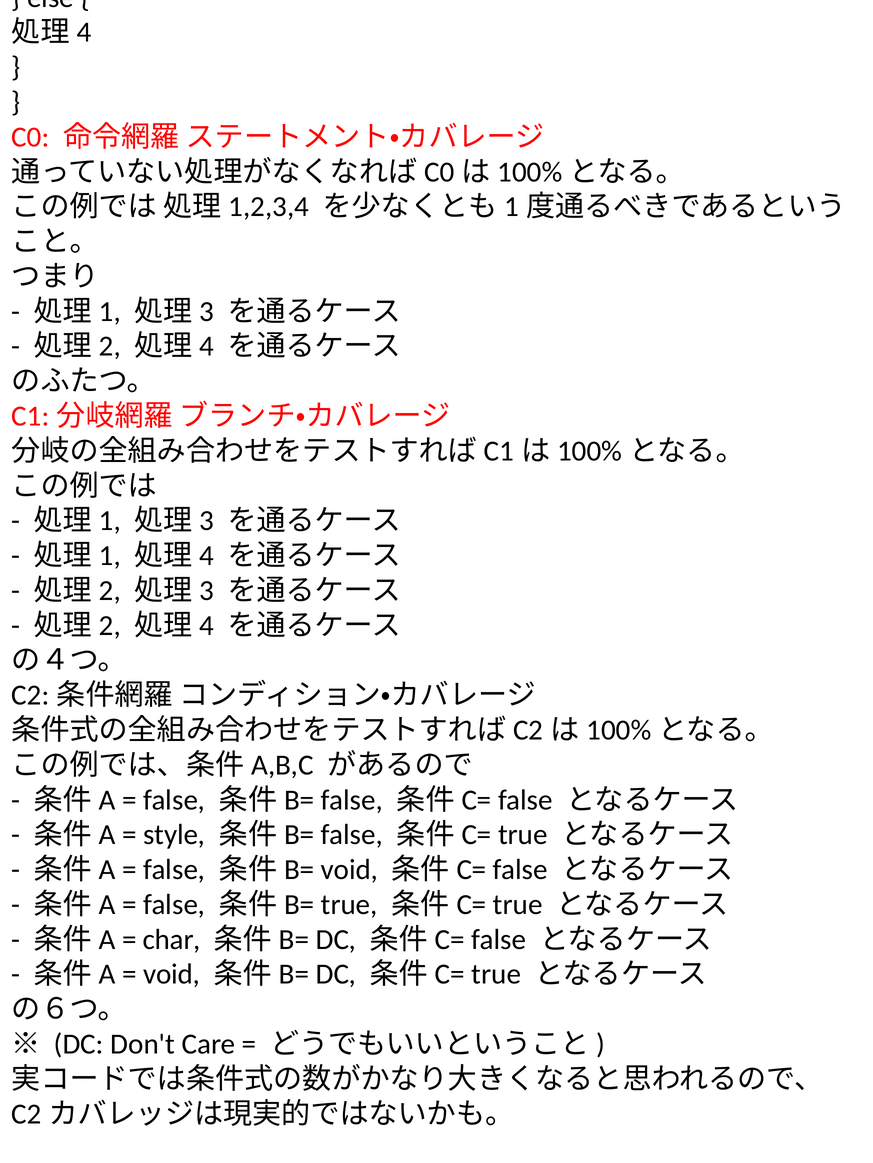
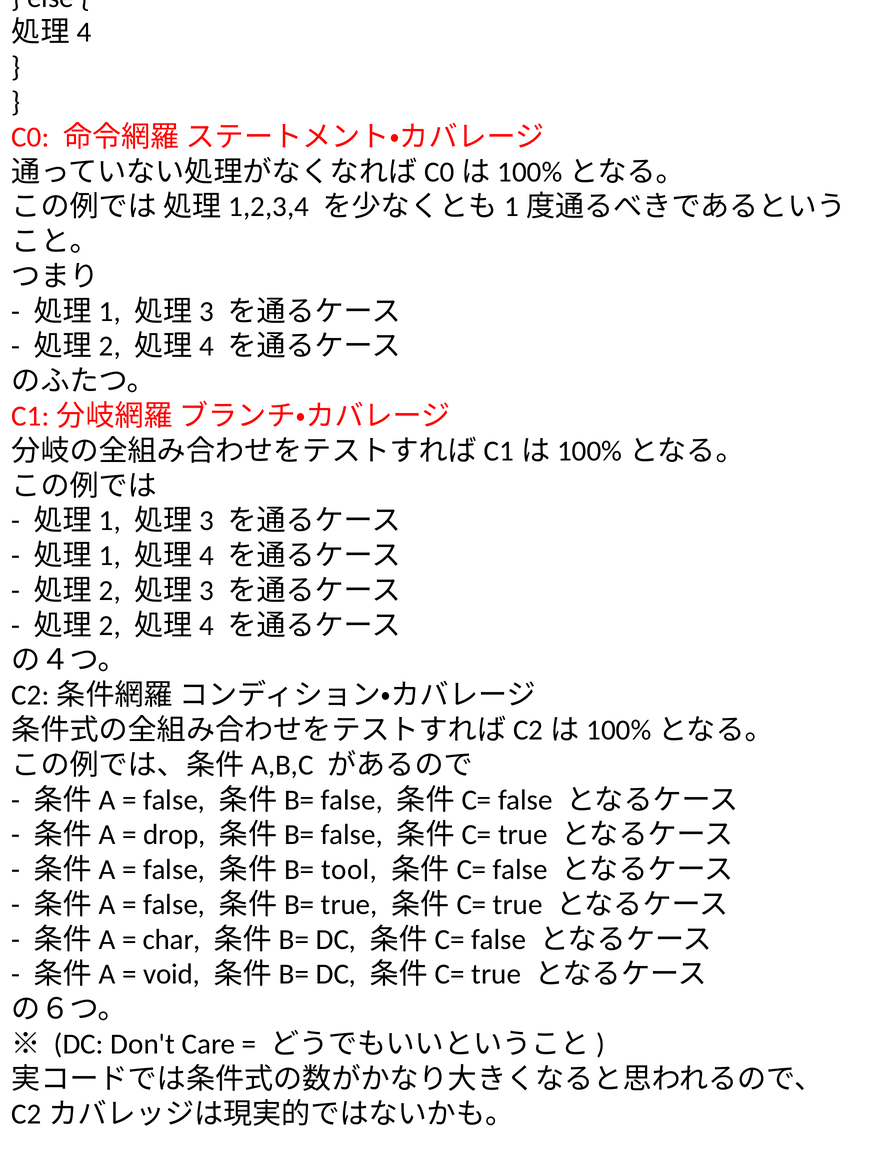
style: style -> drop
void at (349, 870): void -> tool
